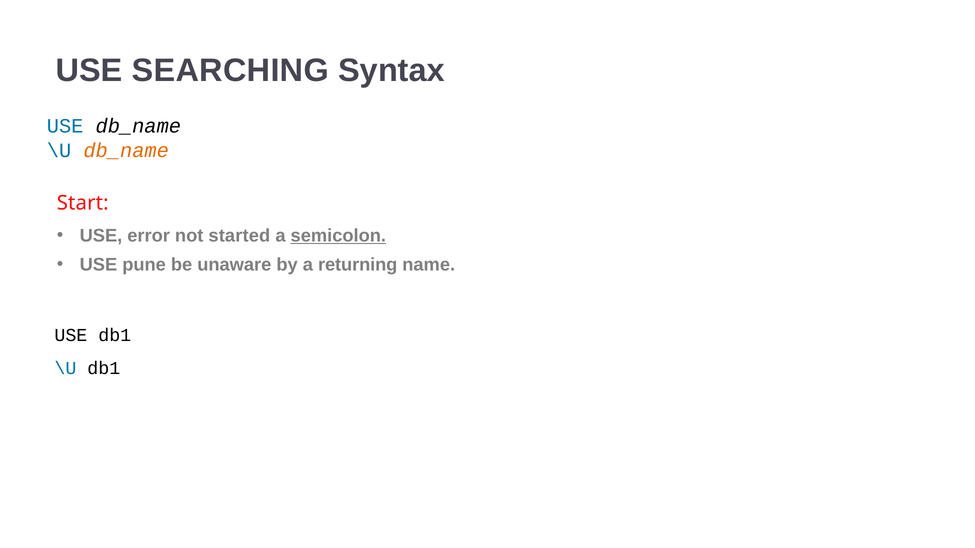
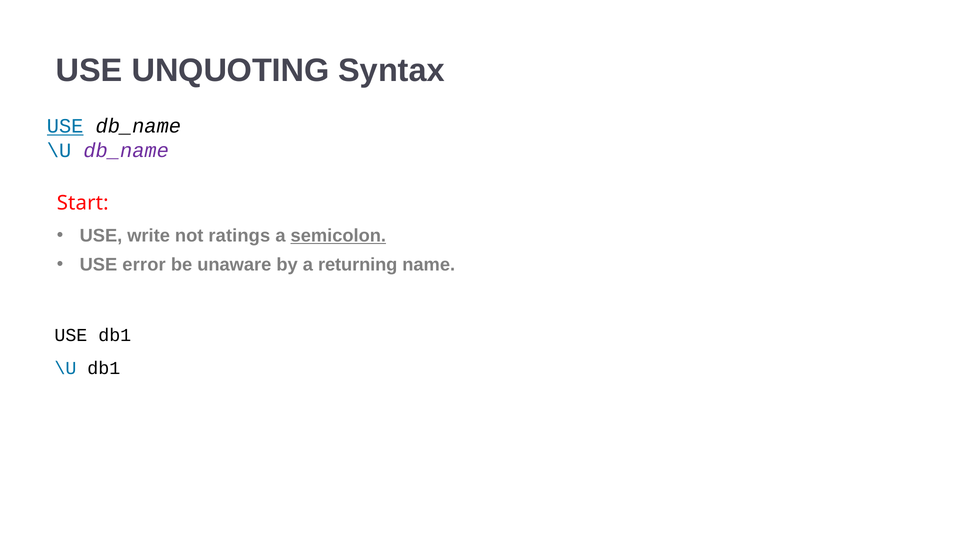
SEARCHING: SEARCHING -> UNQUOTING
USE at (65, 126) underline: none -> present
db_name at (126, 151) colour: orange -> purple
error: error -> write
started: started -> ratings
pune: pune -> error
